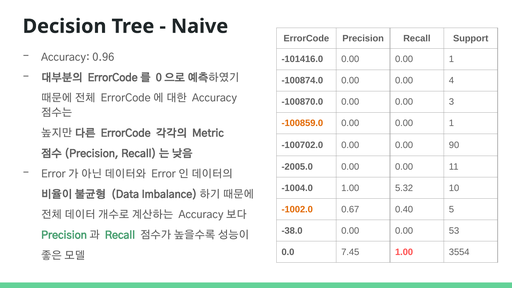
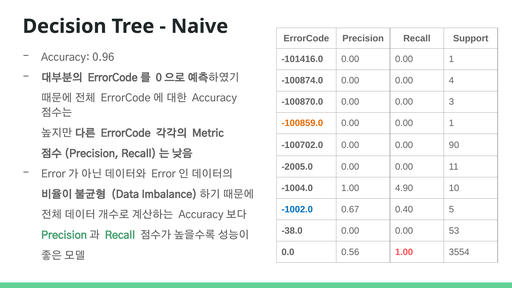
5.32: 5.32 -> 4.90
-1002.0 colour: orange -> blue
7.45: 7.45 -> 0.56
